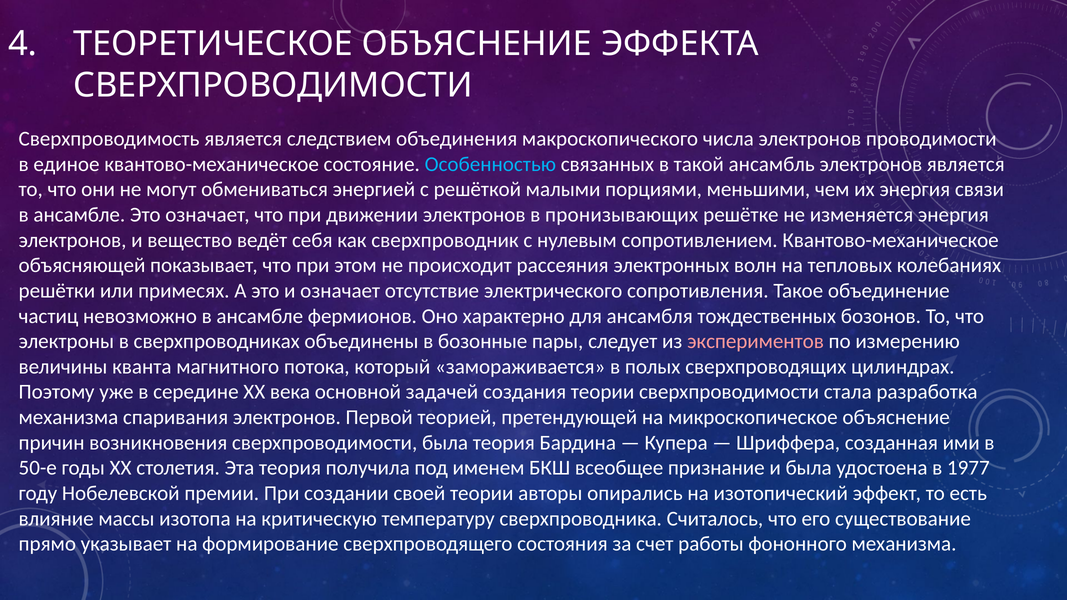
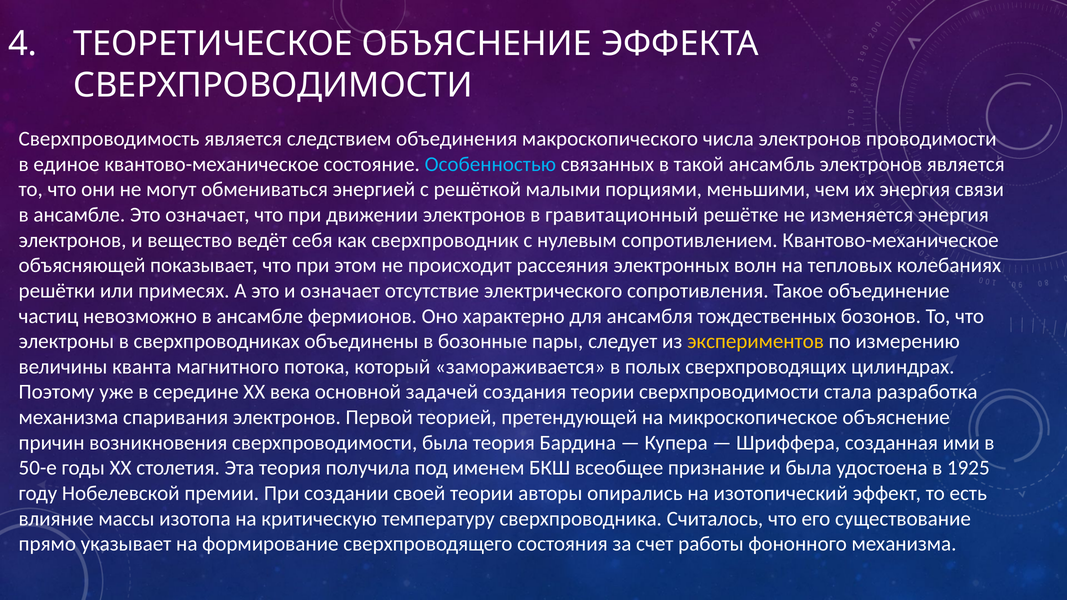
пронизывающих: пронизывающих -> гравитационный
экспериментов colour: pink -> yellow
1977: 1977 -> 1925
